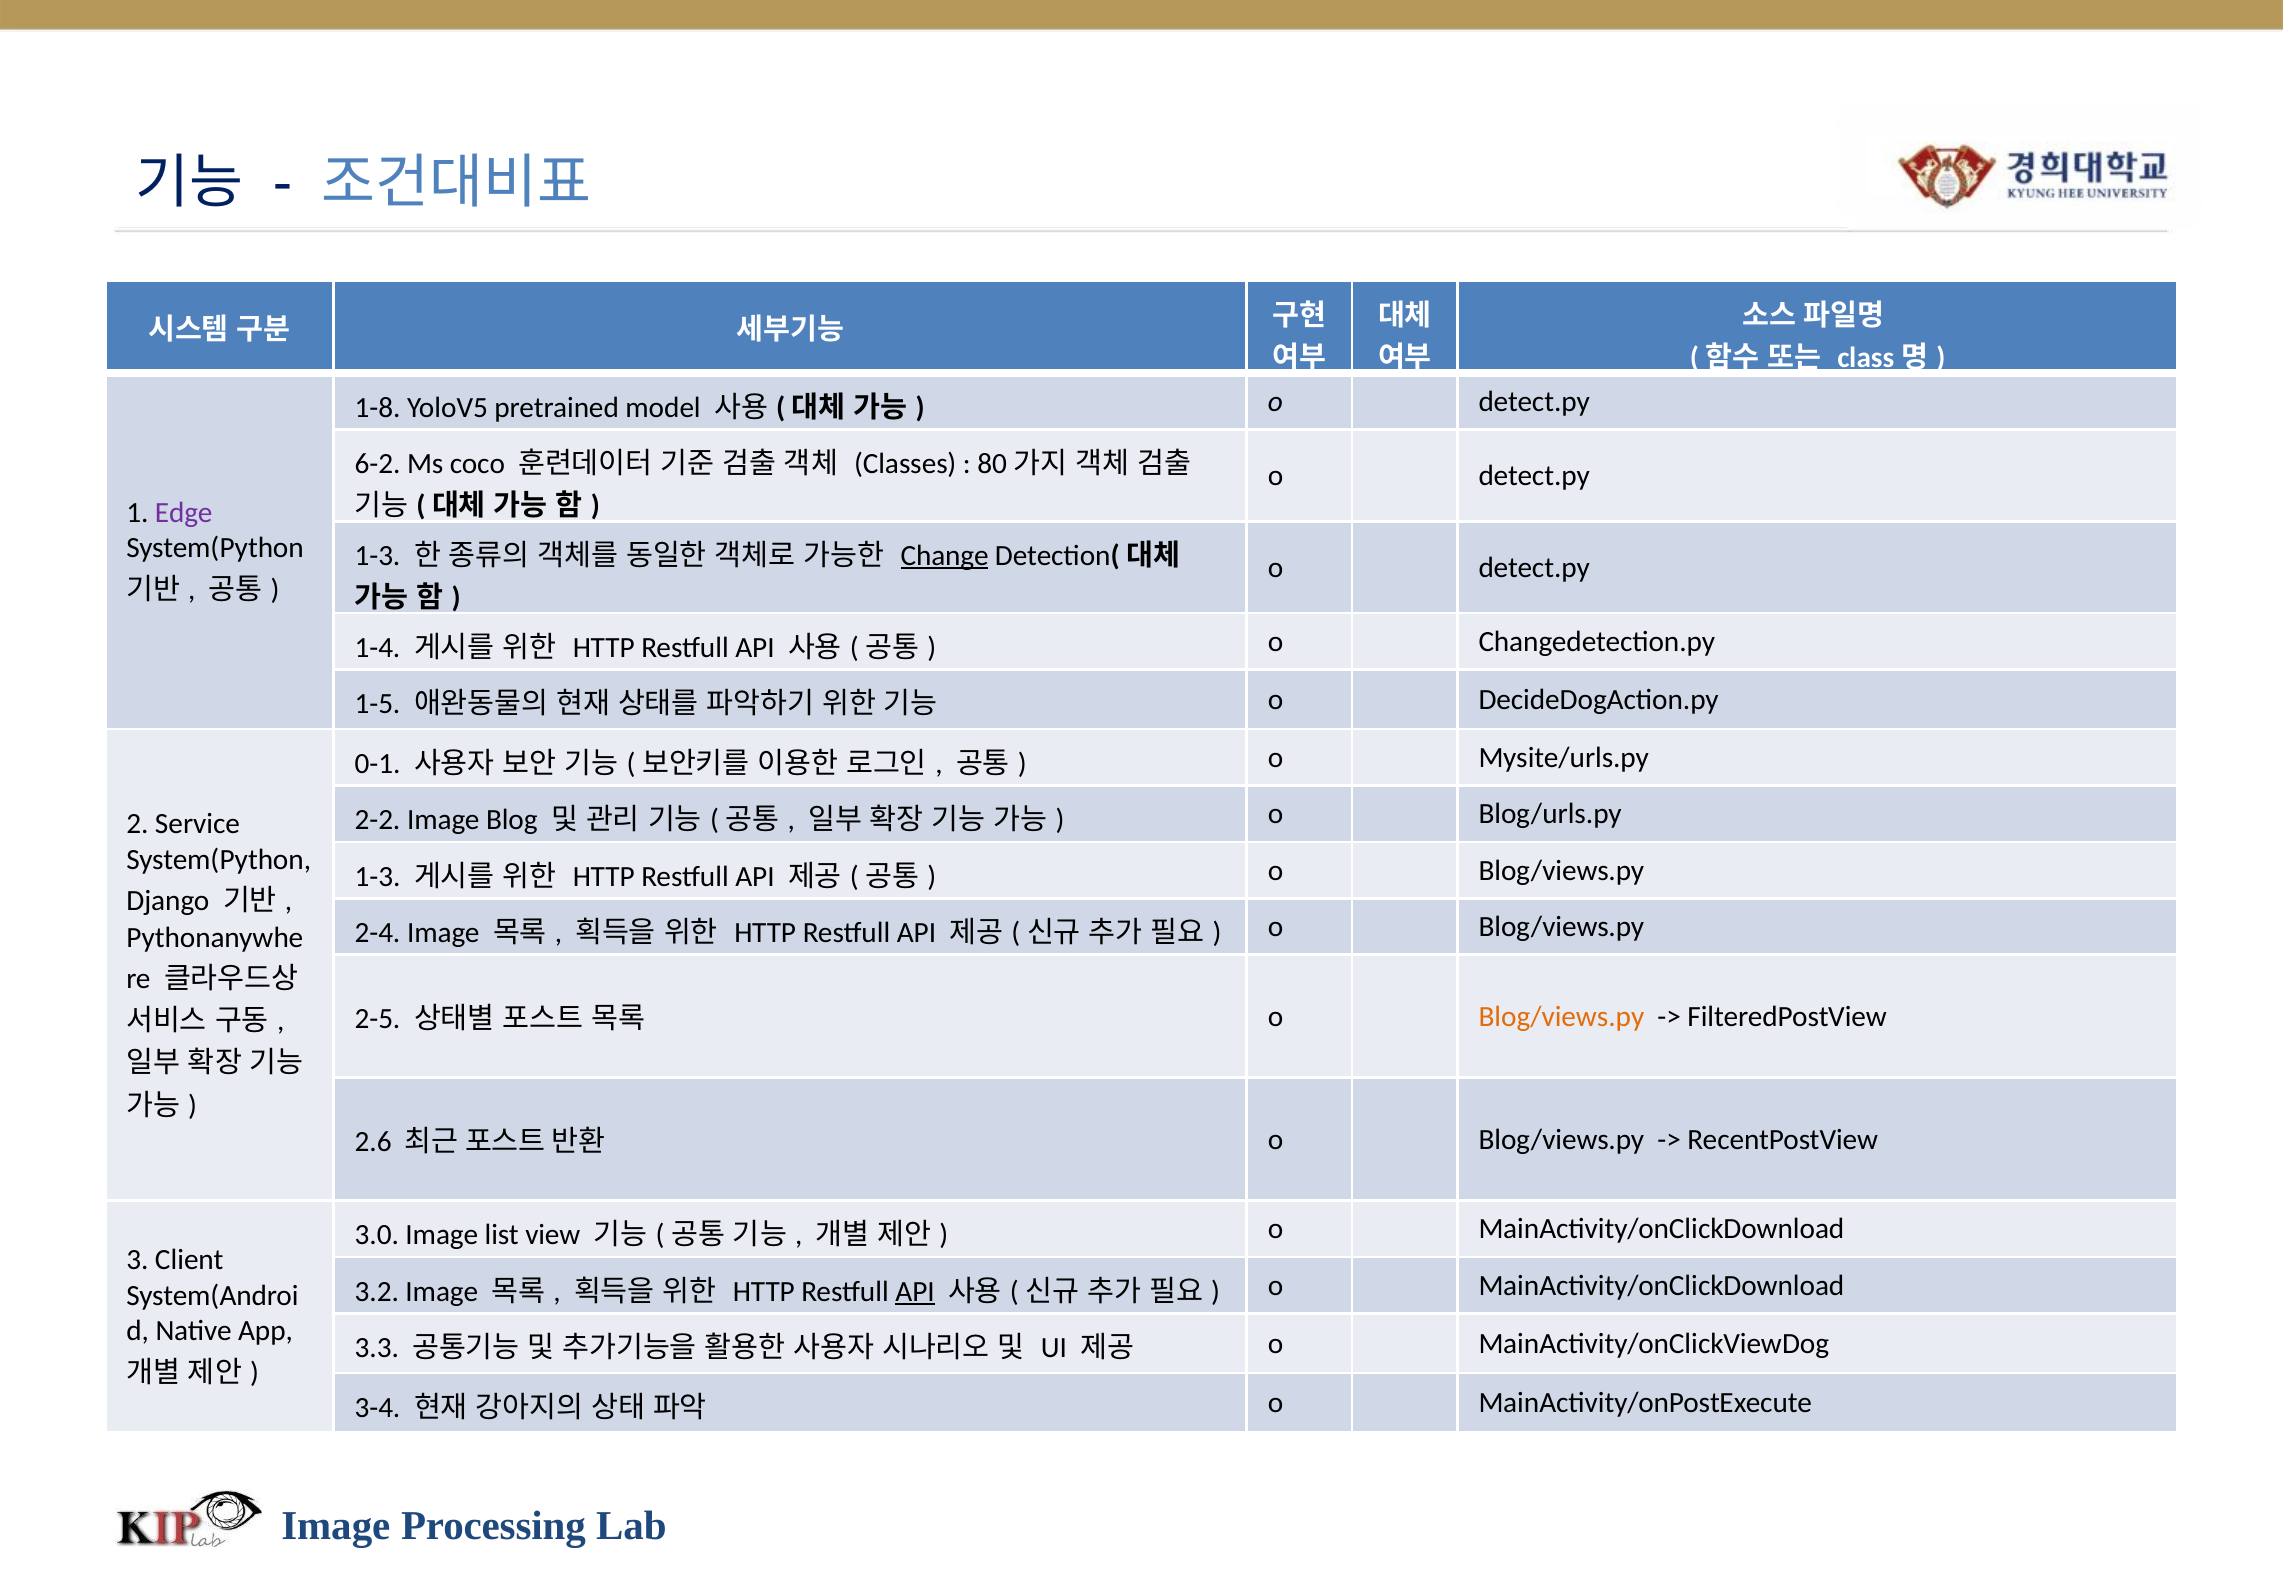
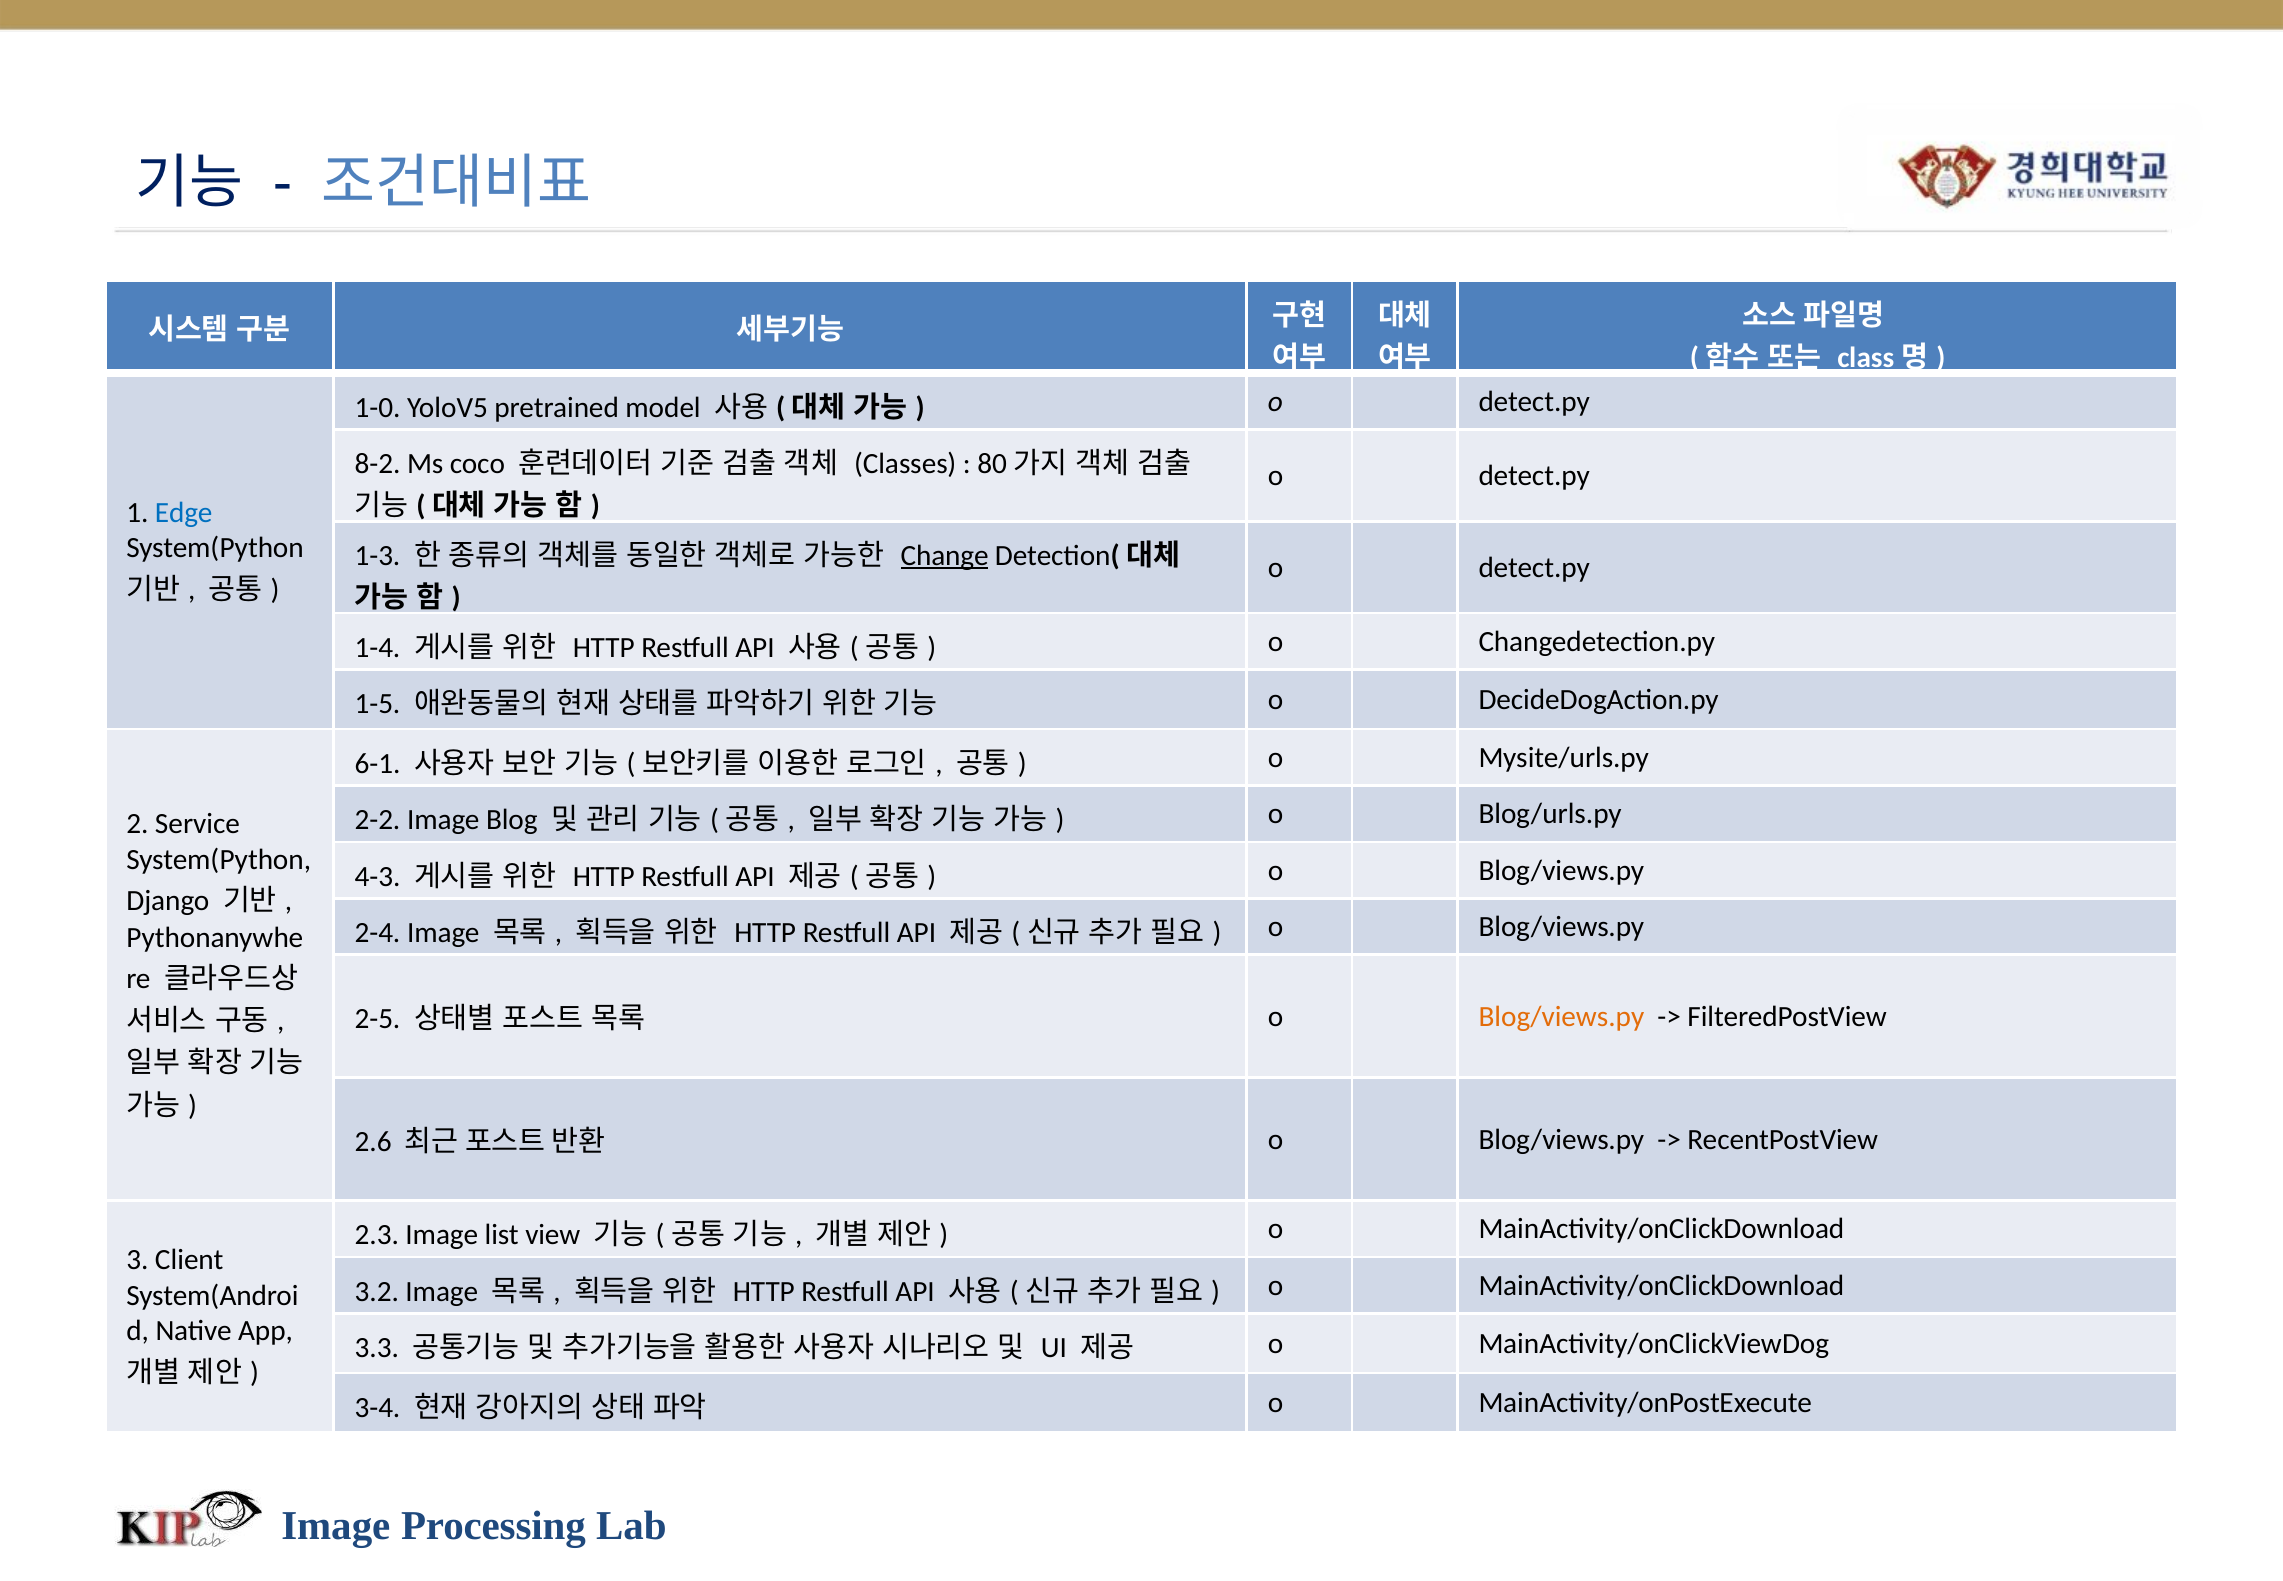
1-8: 1-8 -> 1-0
6-2: 6-2 -> 8-2
Edge colour: purple -> blue
0-1: 0-1 -> 6-1
1-3 at (378, 876): 1-3 -> 4-3
3.0: 3.0 -> 2.3
API at (915, 1291) underline: present -> none
